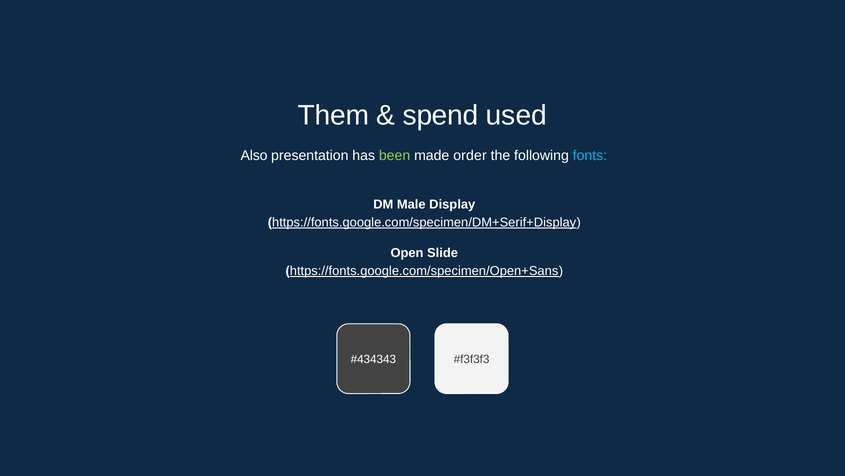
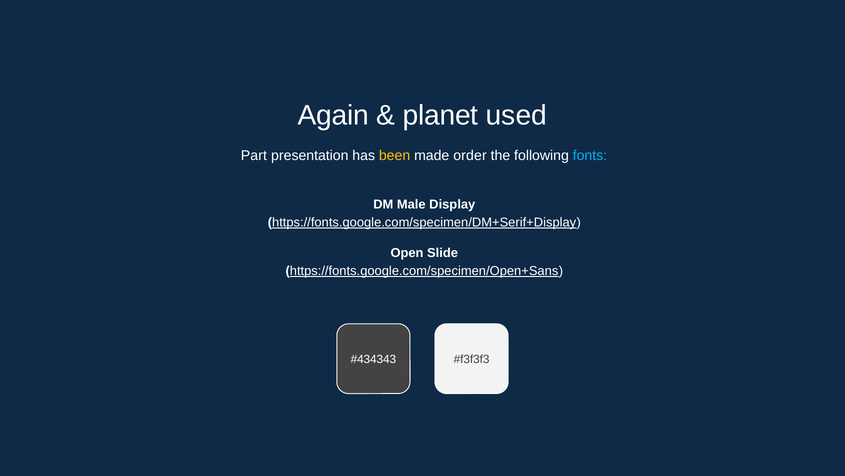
Them: Them -> Again
spend: spend -> planet
Also: Also -> Part
been colour: light green -> yellow
